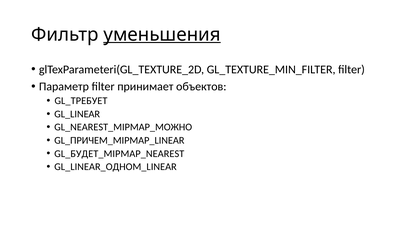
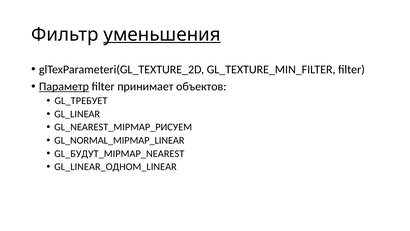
Параметр underline: none -> present
GL_NEAREST_MIPMAP_МОЖНО: GL_NEAREST_MIPMAP_МОЖНО -> GL_NEAREST_MIPMAP_РИСУЕМ
GL_ПРИЧЕМ_MIPMAP_LINEAR: GL_ПРИЧЕМ_MIPMAP_LINEAR -> GL_NORMAL_MIPMAP_LINEAR
GL_БУДЕТ_MIPMAP_NEAREST: GL_БУДЕТ_MIPMAP_NEAREST -> GL_БУДУТ_MIPMAP_NEAREST
